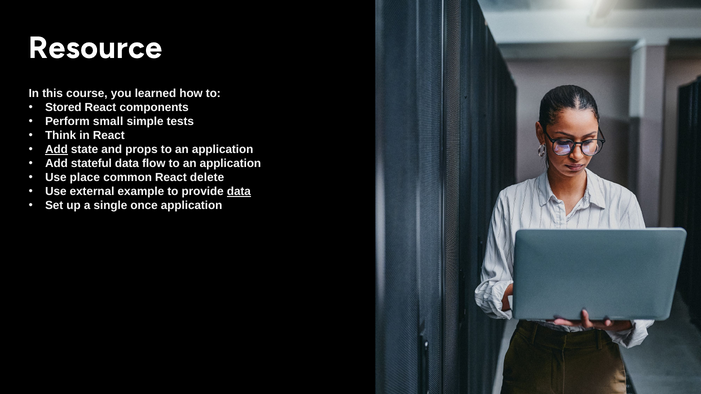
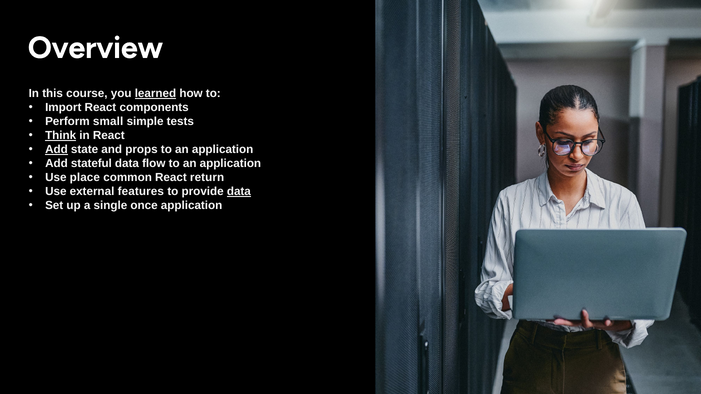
Resource: Resource -> Overview
learned underline: none -> present
Stored: Stored -> Import
Think underline: none -> present
delete: delete -> return
example: example -> features
